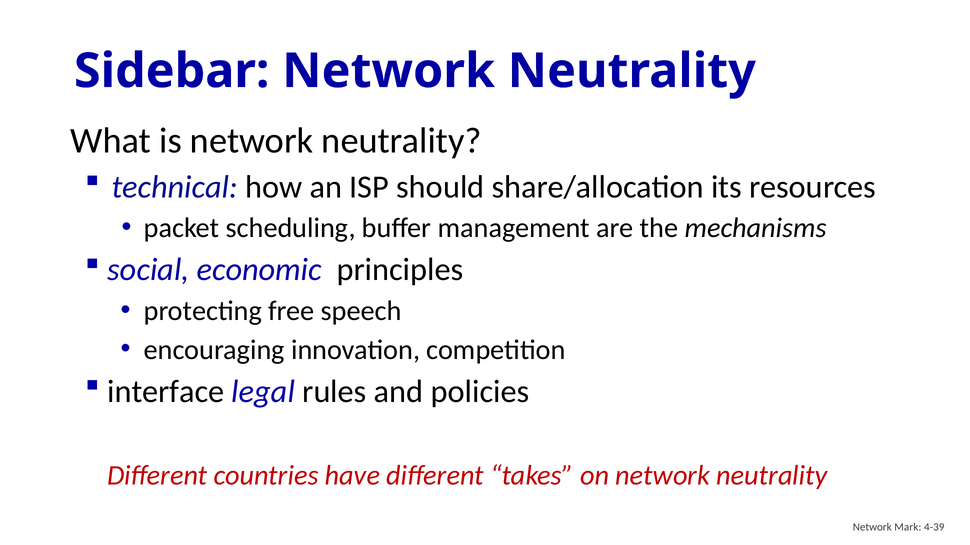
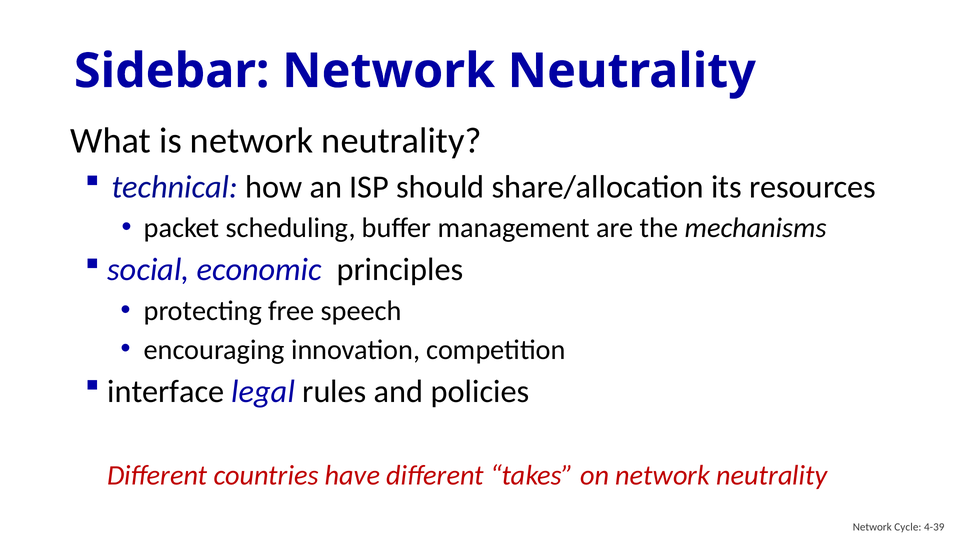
Mark: Mark -> Cycle
